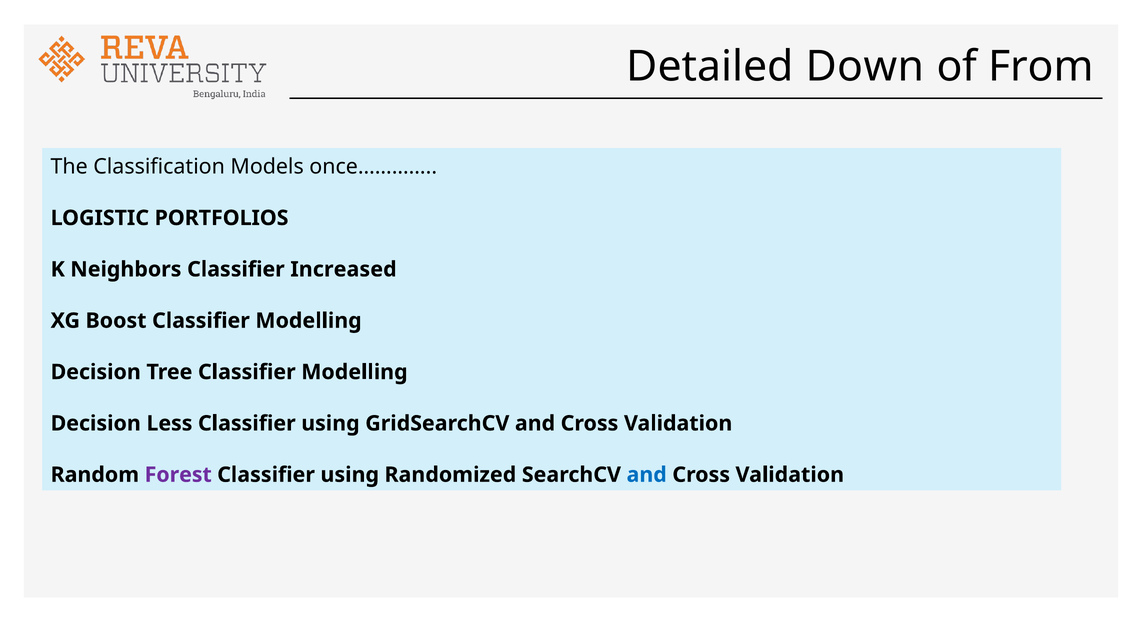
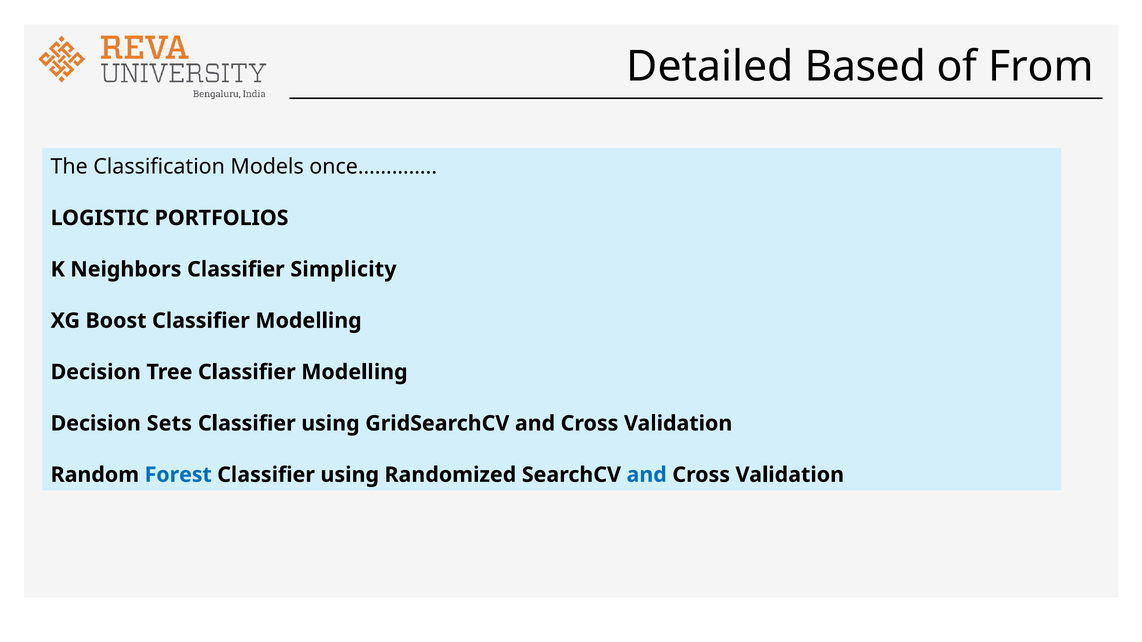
Down: Down -> Based
Increased: Increased -> Simplicity
Less: Less -> Sets
Forest colour: purple -> blue
